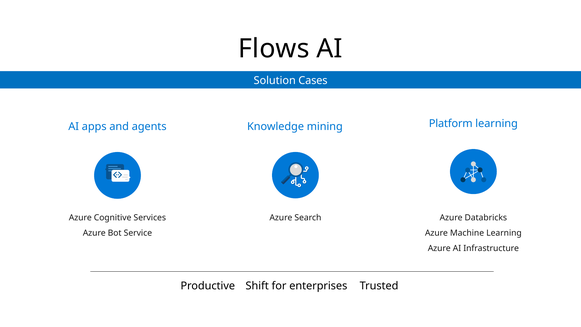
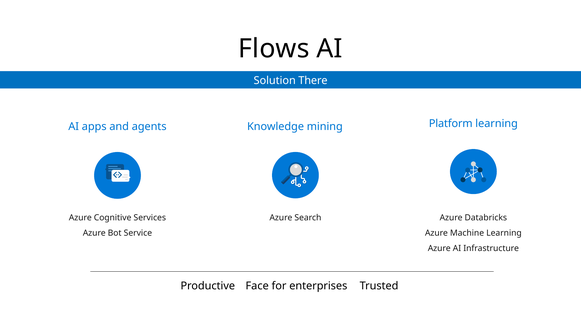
Cases: Cases -> There
Shift: Shift -> Face
